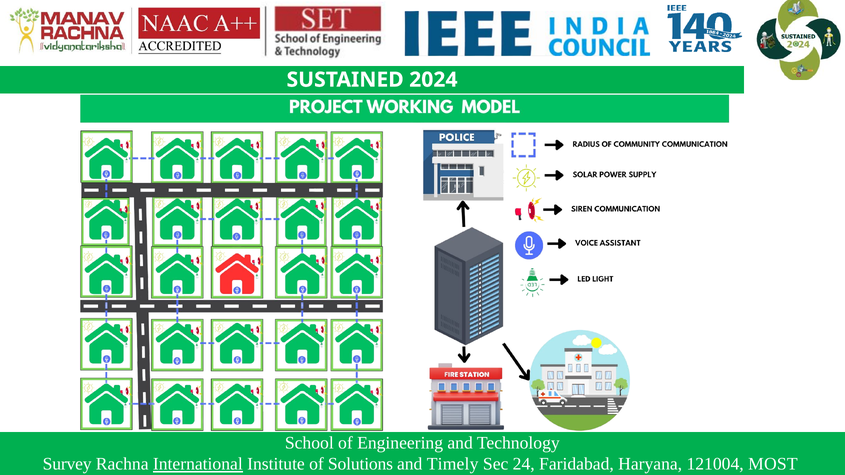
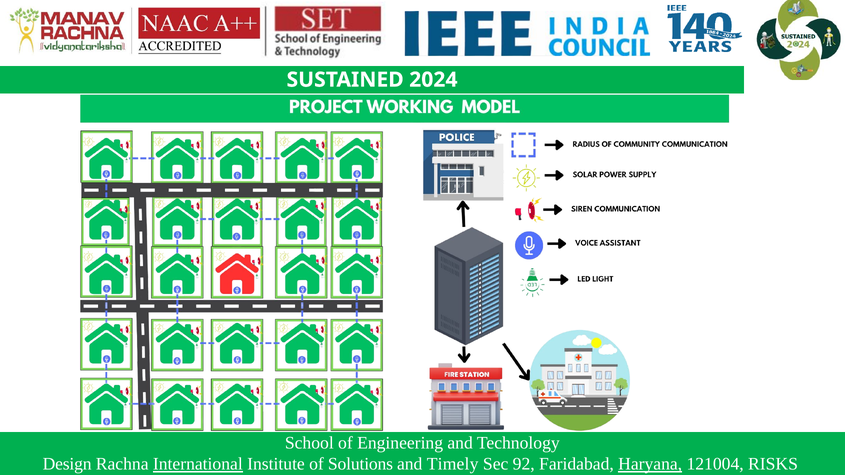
Survey: Survey -> Design
24: 24 -> 92
Haryana underline: none -> present
MOST: MOST -> RISKS
